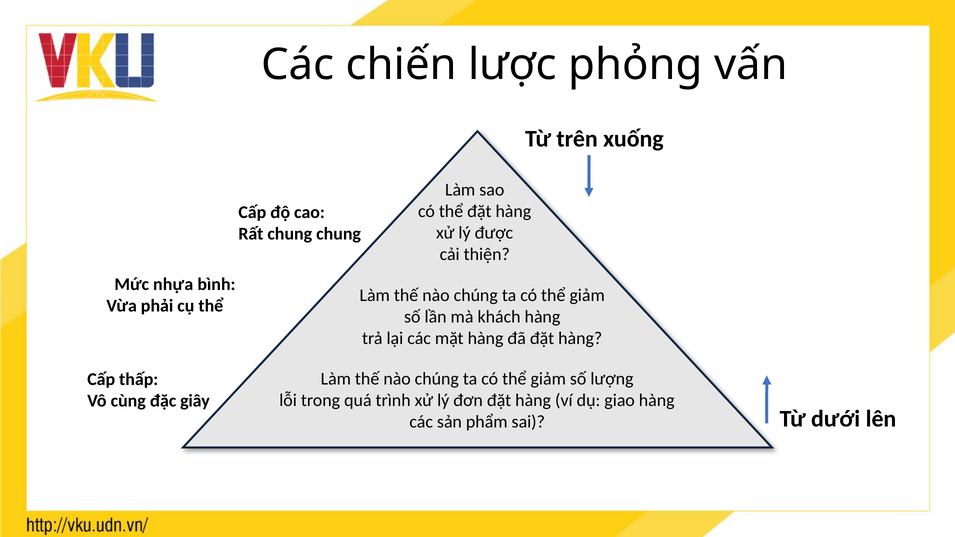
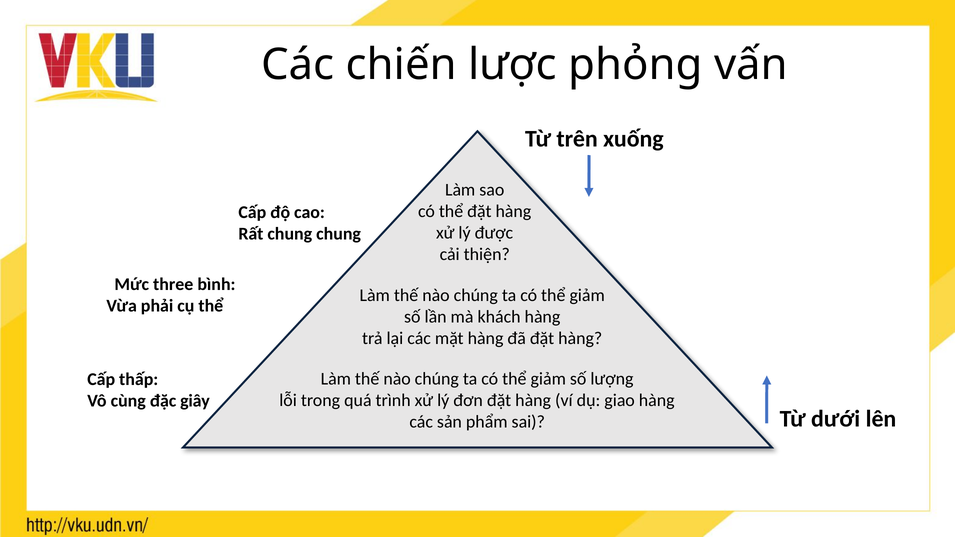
nhựa: nhựa -> three
